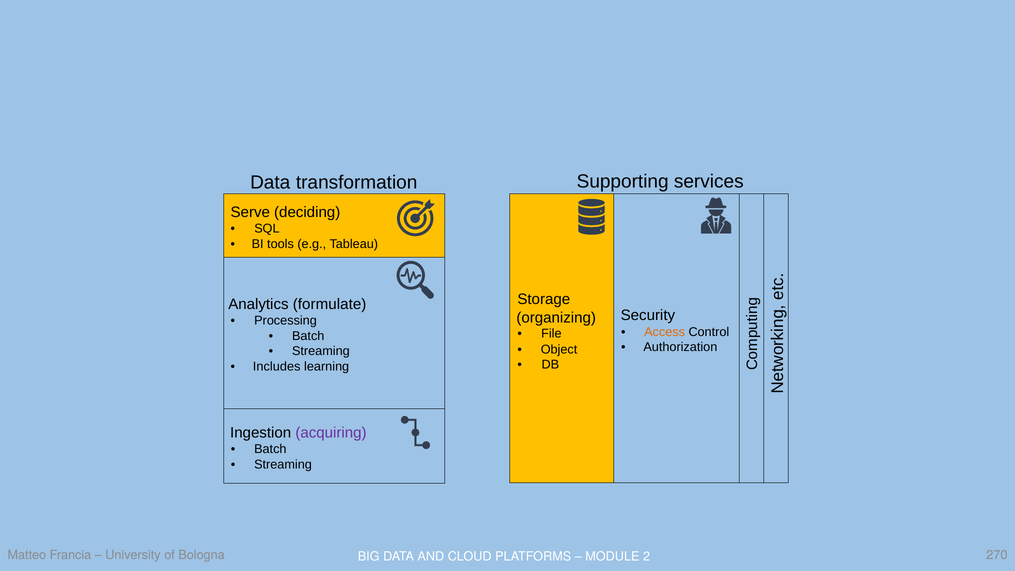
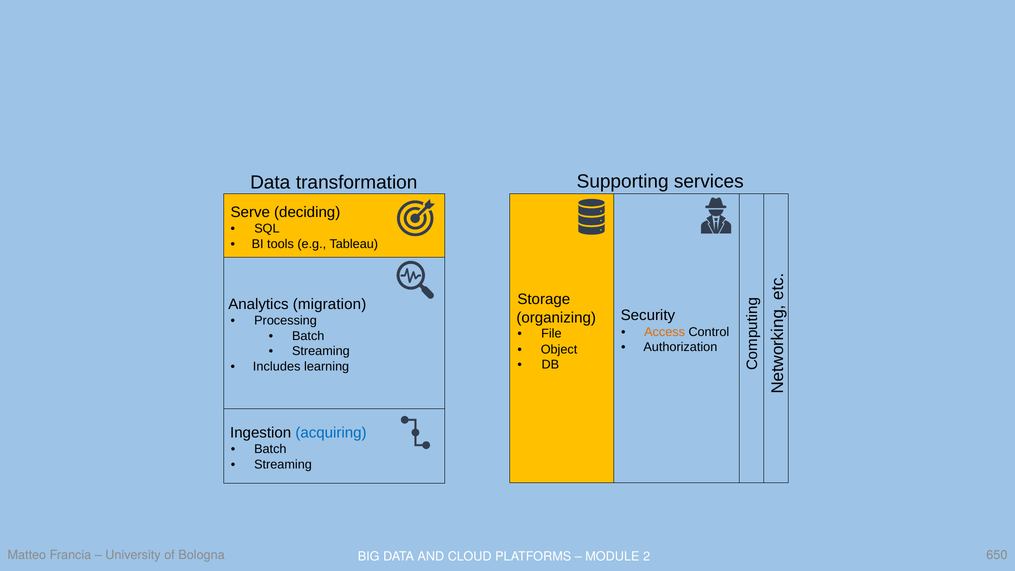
formulate: formulate -> migration
acquiring colour: purple -> blue
270: 270 -> 650
